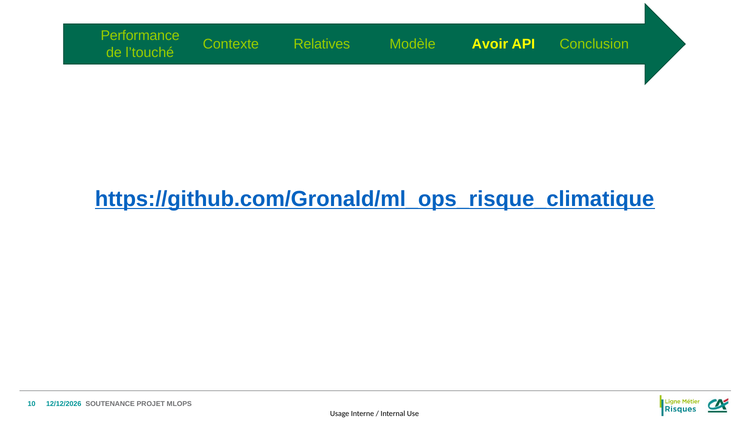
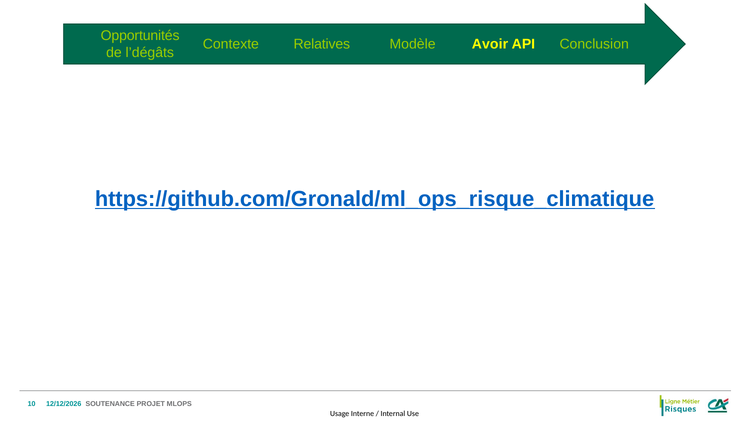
Performance: Performance -> Opportunités
l’touché: l’touché -> l’dégâts
